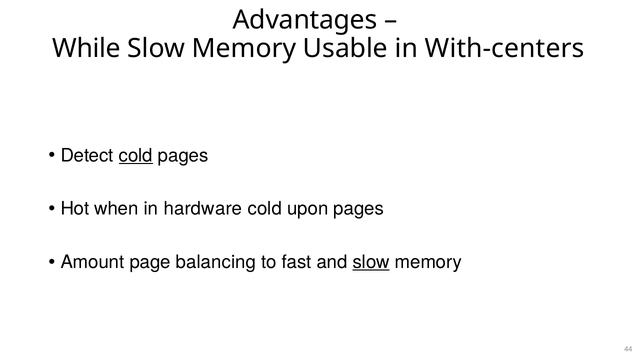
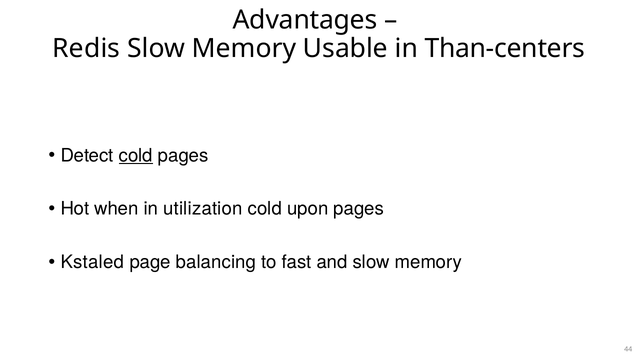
While: While -> Redis
With-centers: With-centers -> Than-centers
hardware: hardware -> utilization
Amount: Amount -> Kstaled
slow at (371, 262) underline: present -> none
